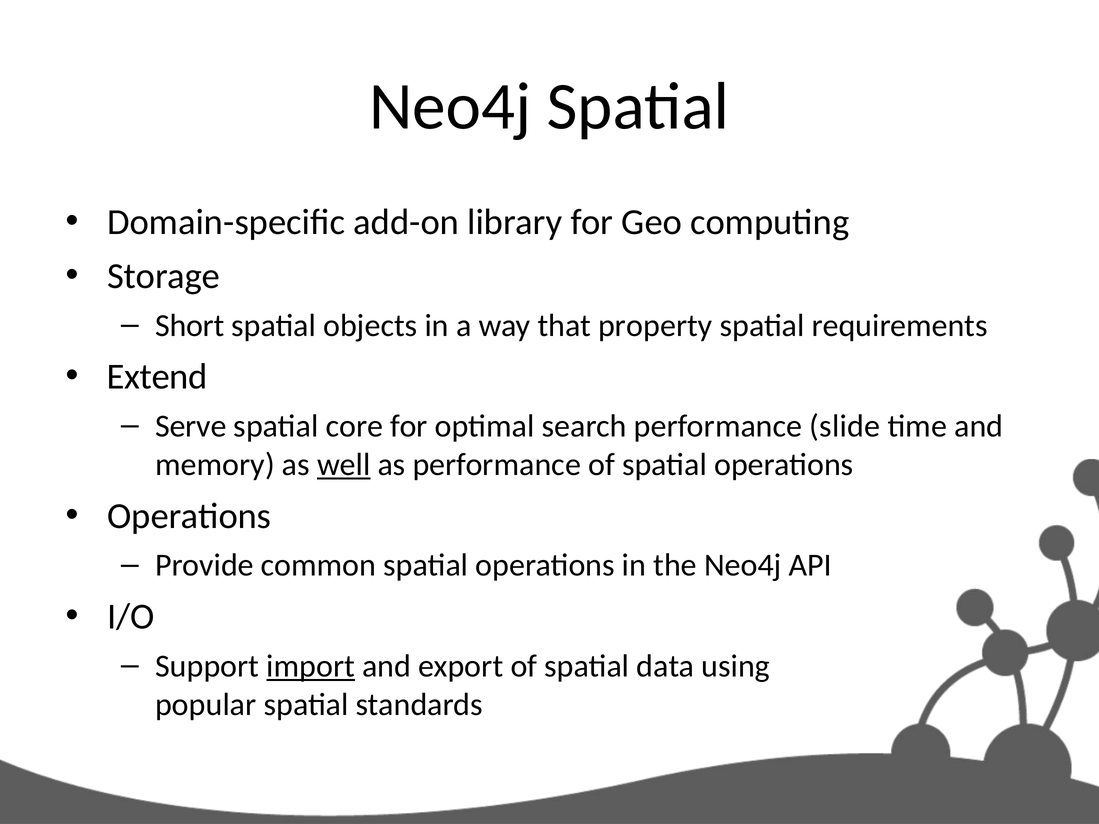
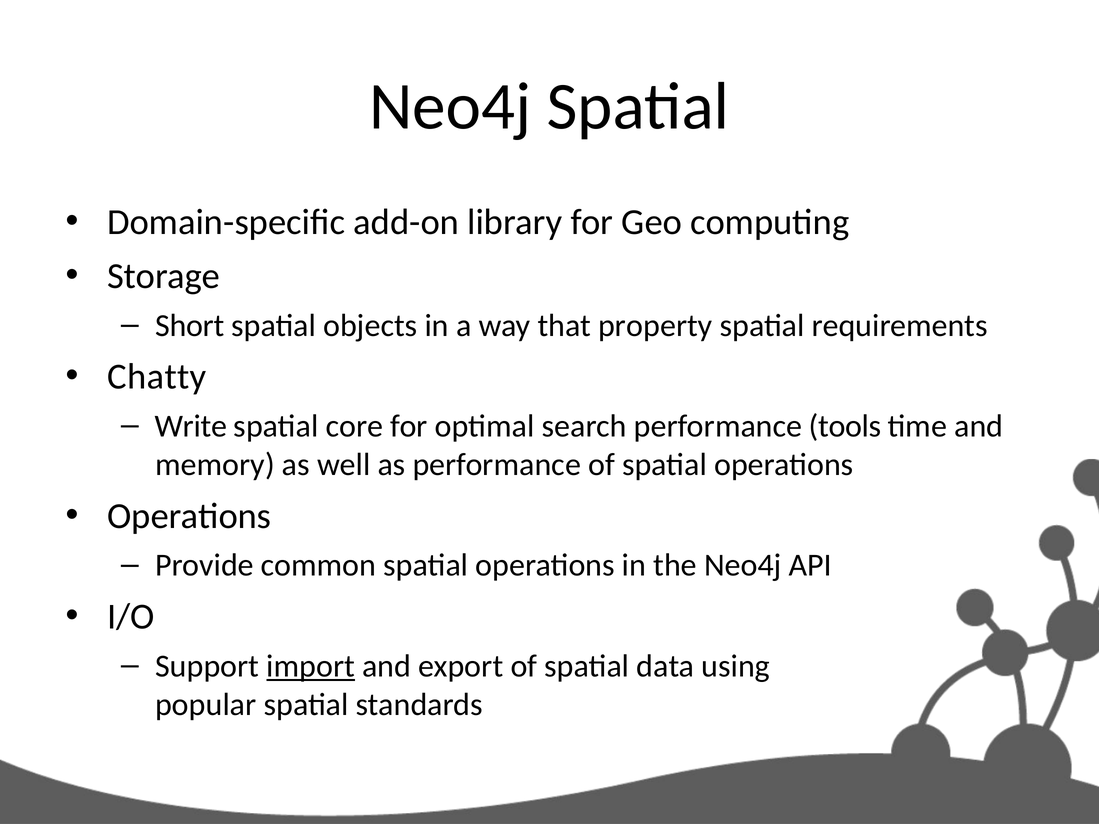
Extend: Extend -> Chatty
Serve: Serve -> Write
slide: slide -> tools
well underline: present -> none
